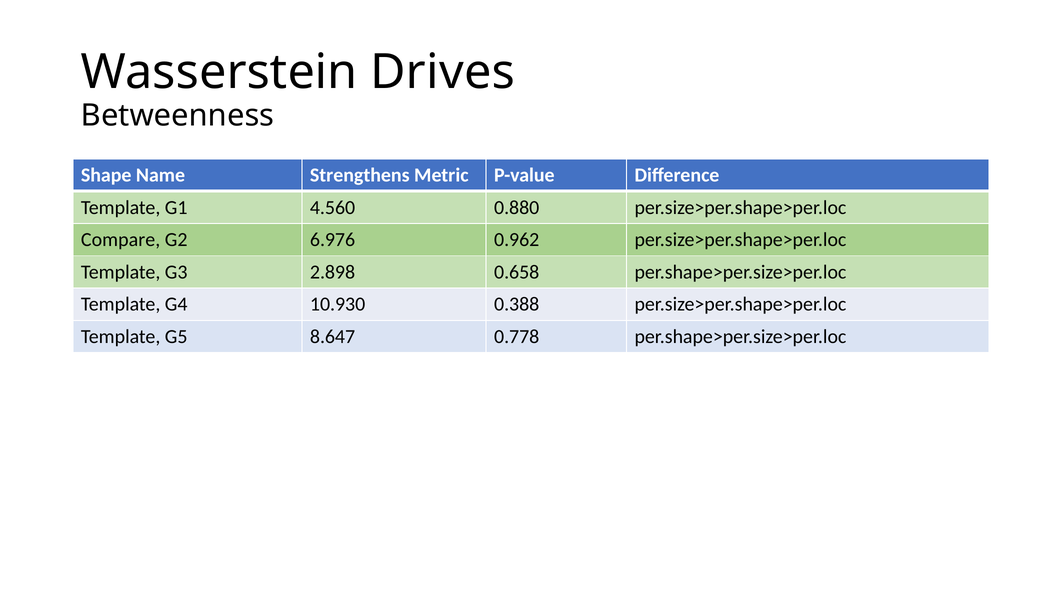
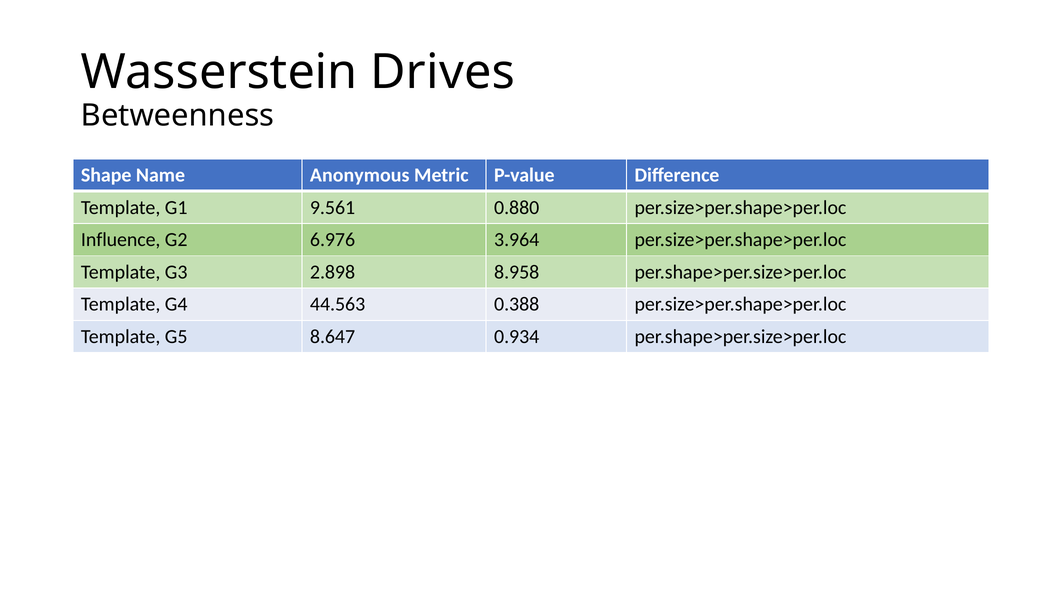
Strengthens: Strengthens -> Anonymous
4.560: 4.560 -> 9.561
Compare: Compare -> Influence
0.962: 0.962 -> 3.964
0.658: 0.658 -> 8.958
10.930: 10.930 -> 44.563
0.778: 0.778 -> 0.934
